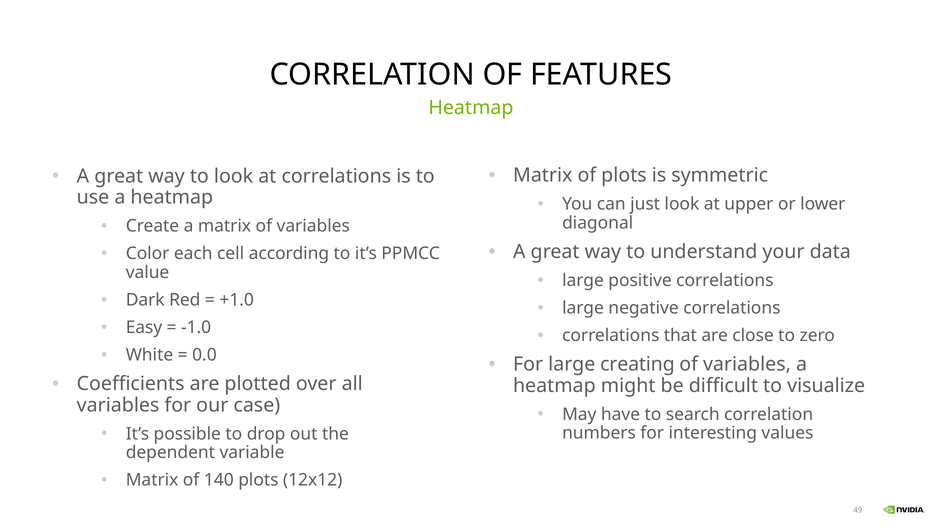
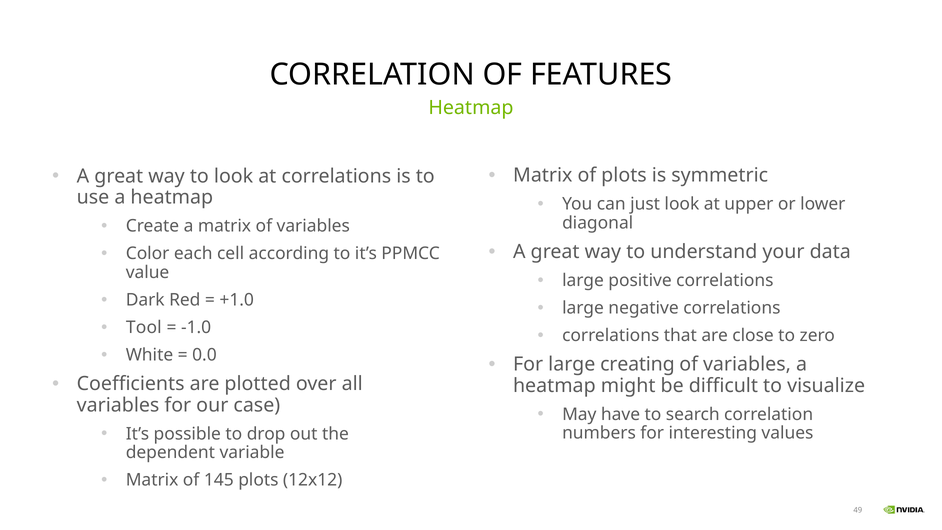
Easy: Easy -> Tool
140: 140 -> 145
